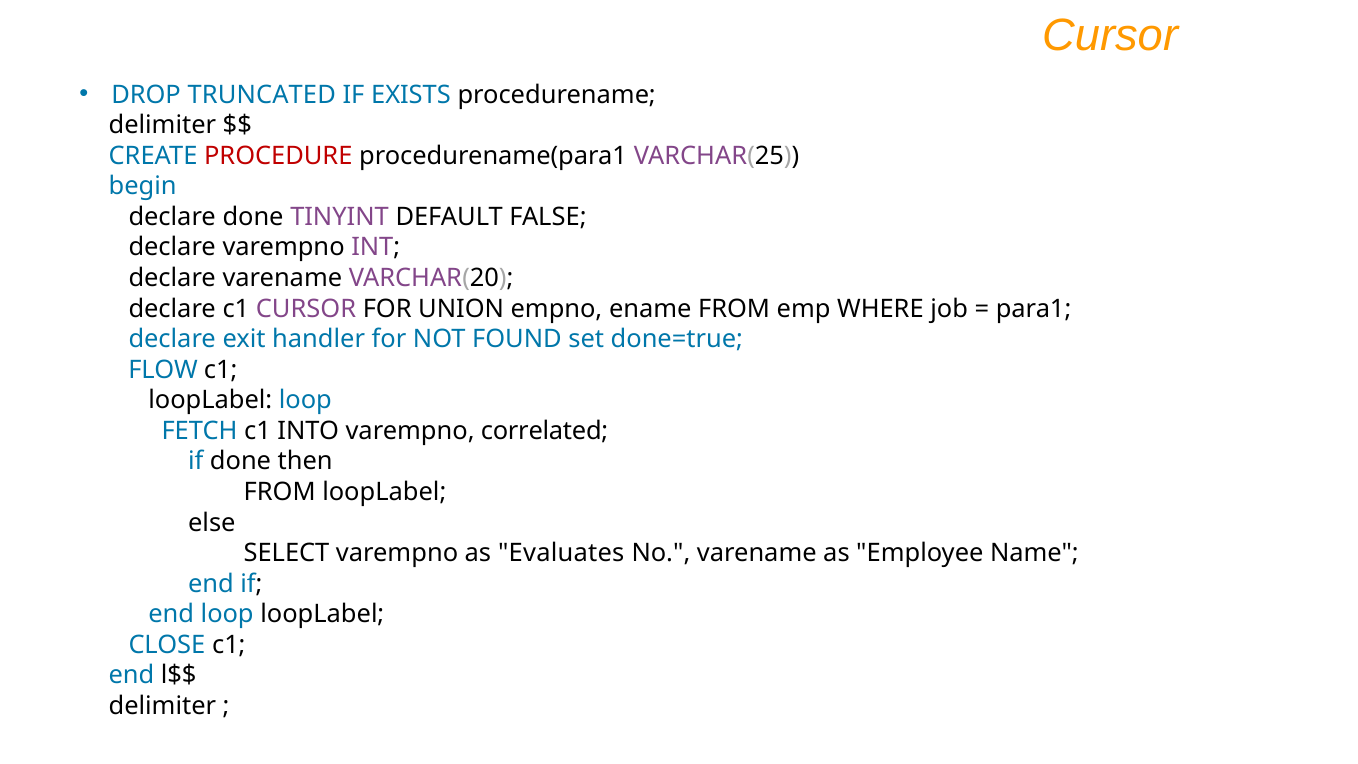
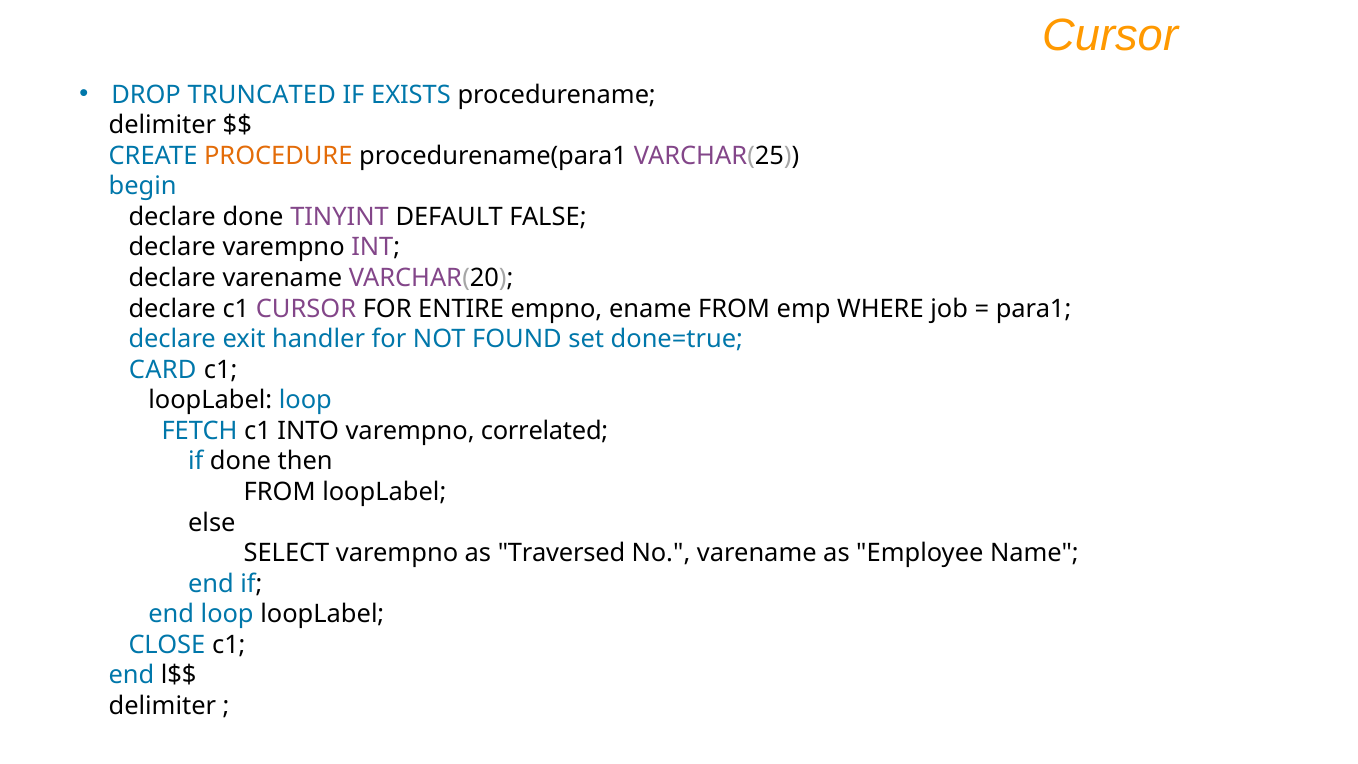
PROCEDURE colour: red -> orange
UNION: UNION -> ENTIRE
FLOW: FLOW -> CARD
Evaluates: Evaluates -> Traversed
